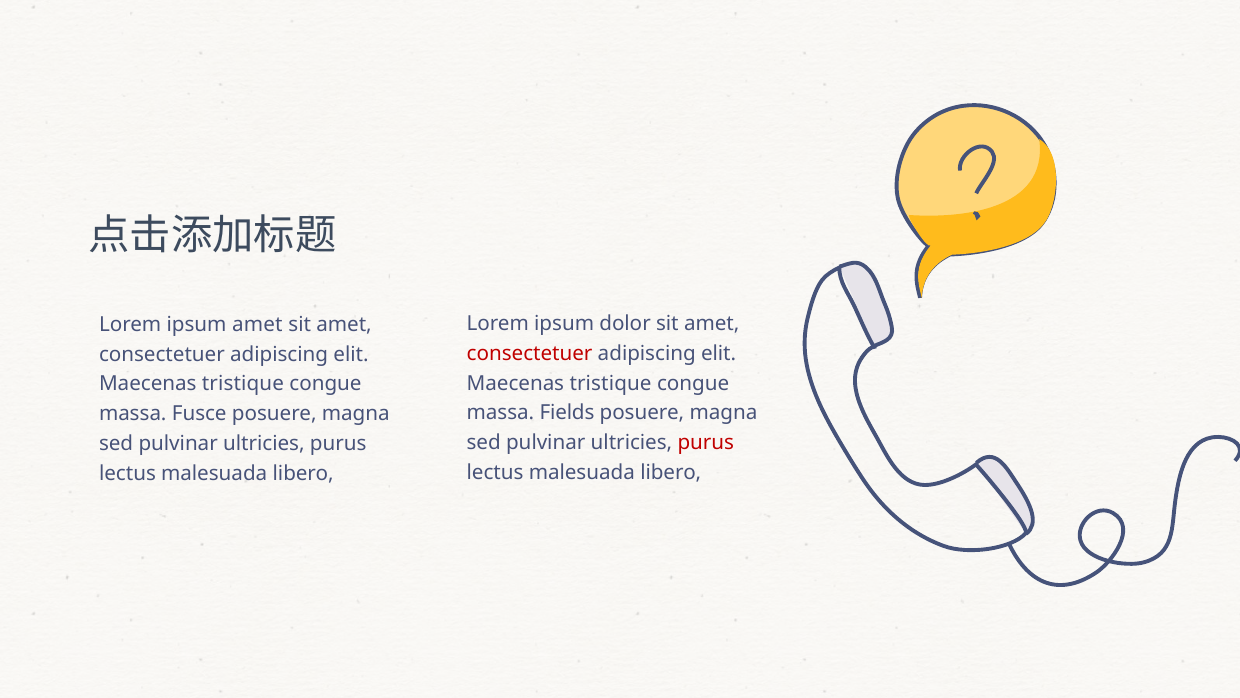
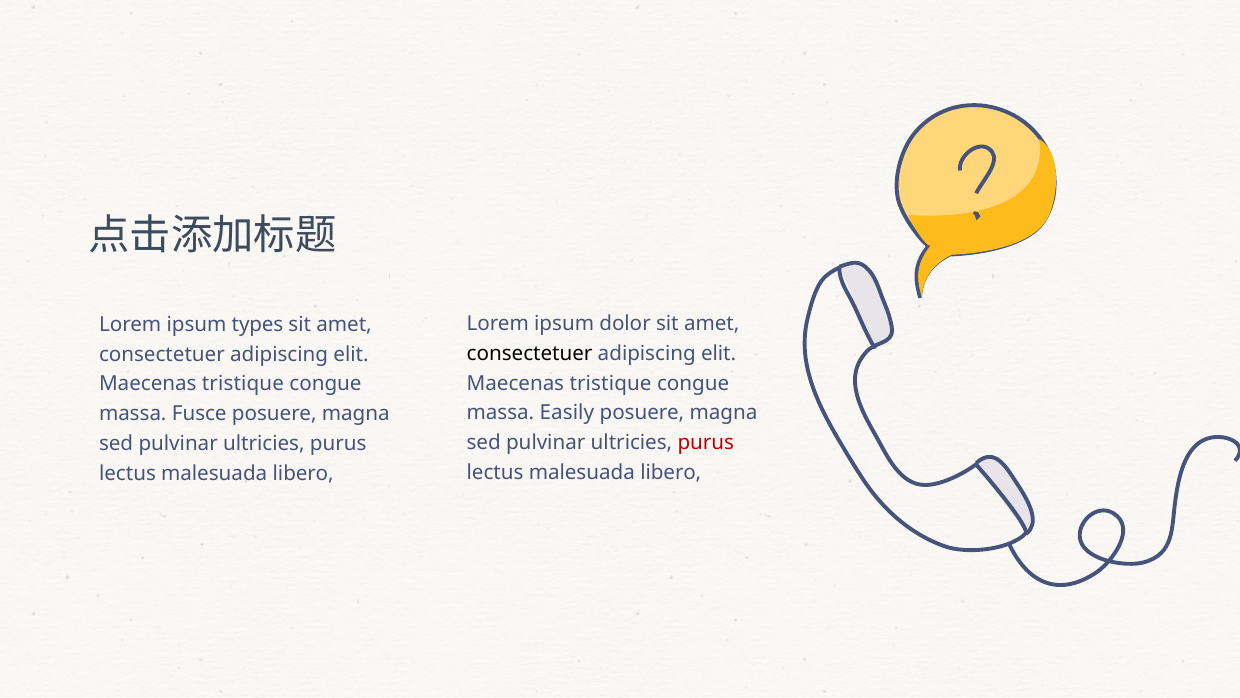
ipsum amet: amet -> types
consectetuer at (530, 353) colour: red -> black
Fields: Fields -> Easily
